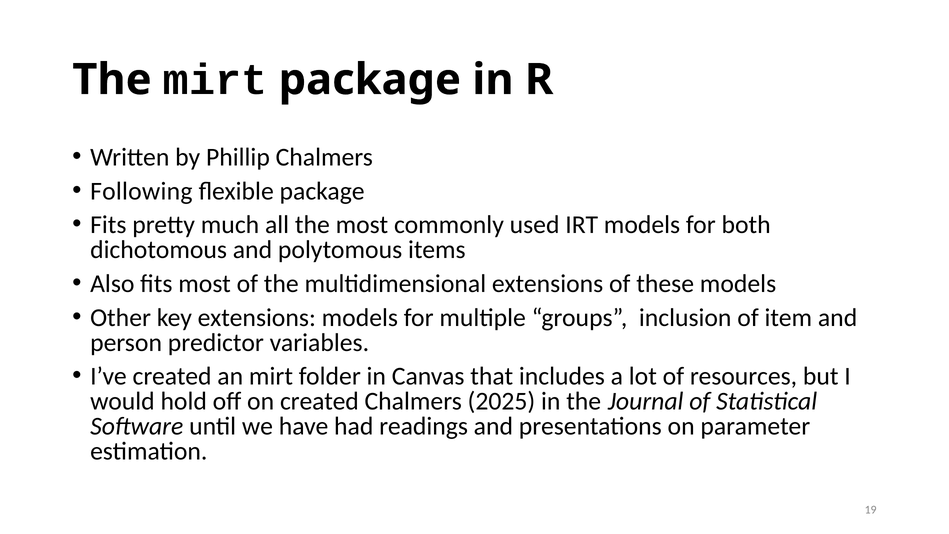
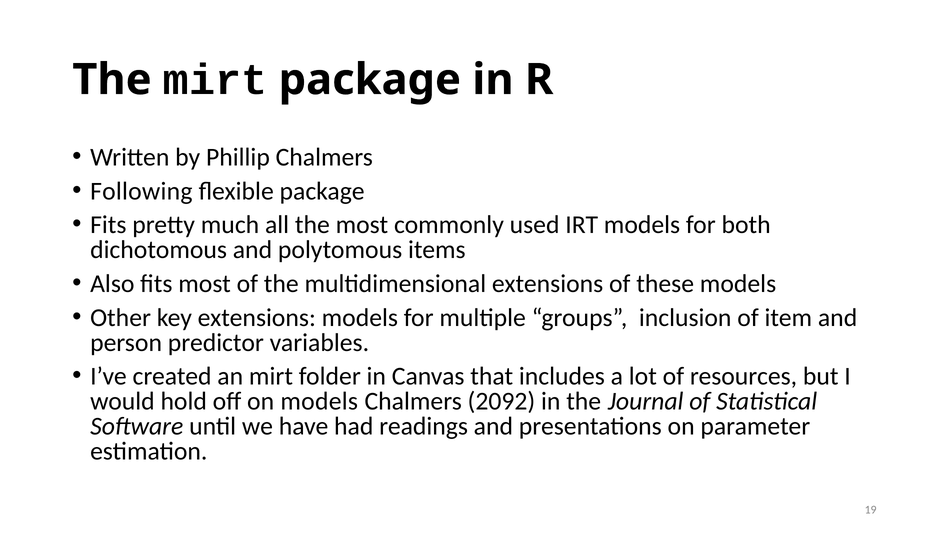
on created: created -> models
2025: 2025 -> 2092
